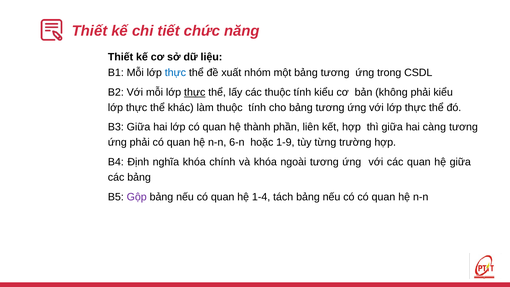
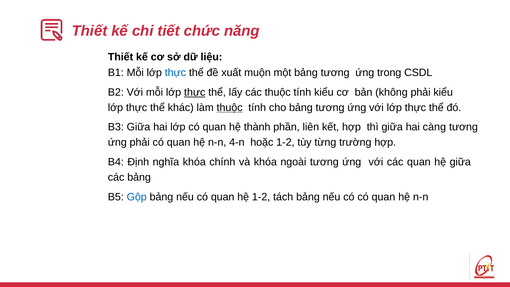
nhóm: nhóm -> muộn
thuộc at (230, 108) underline: none -> present
6-n: 6-n -> 4-n
hoặc 1-9: 1-9 -> 1-2
Gộp colour: purple -> blue
hệ 1-4: 1-4 -> 1-2
